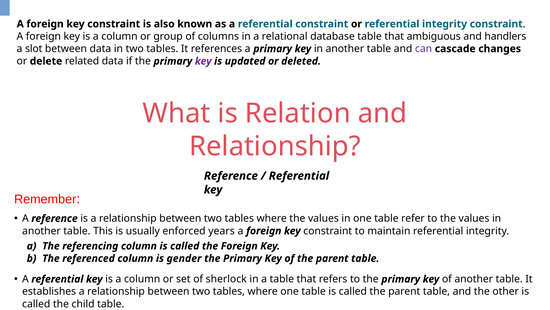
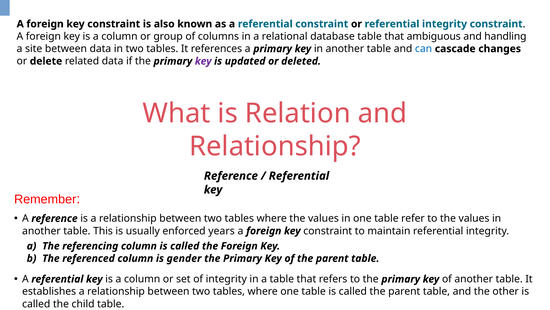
handlers: handlers -> handling
slot: slot -> site
can colour: purple -> blue
of sherlock: sherlock -> integrity
